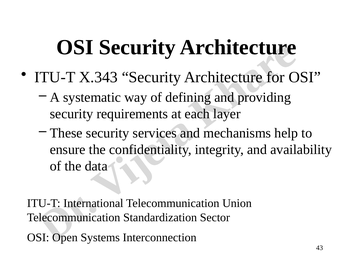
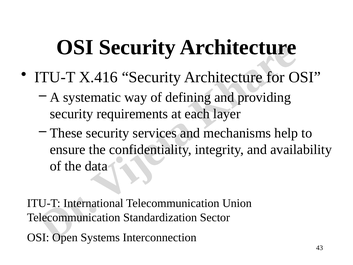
X.343: X.343 -> X.416
